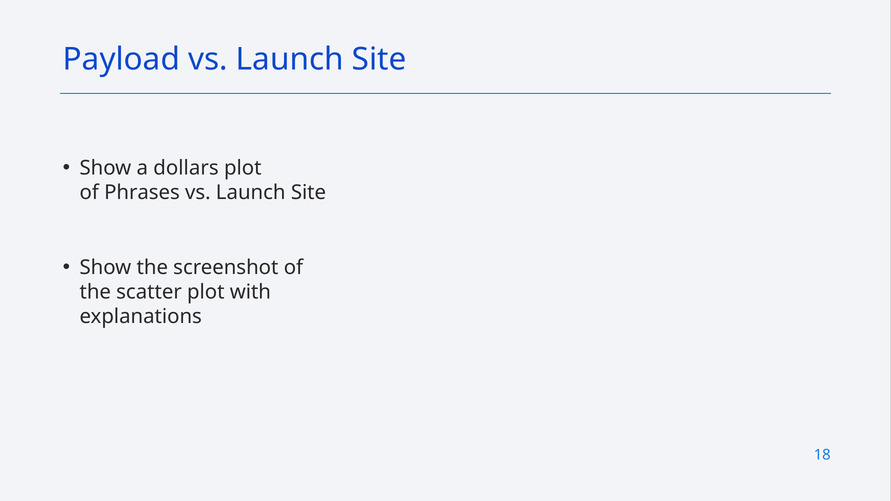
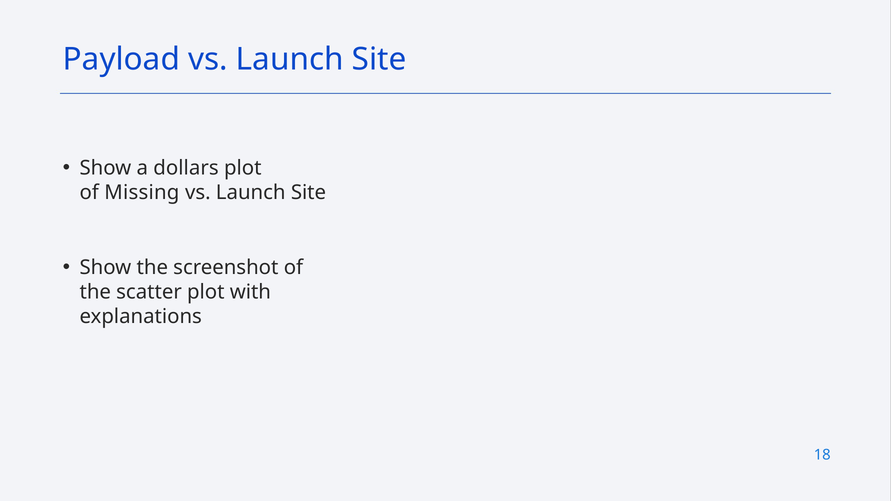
Phrases: Phrases -> Missing
